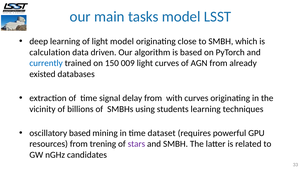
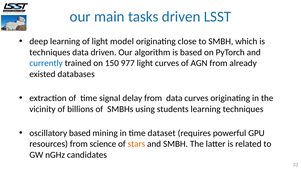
tasks model: model -> driven
calculation at (50, 52): calculation -> techniques
009: 009 -> 977
from with: with -> data
trening: trening -> science
stars colour: purple -> orange
